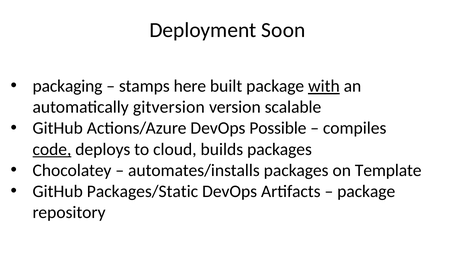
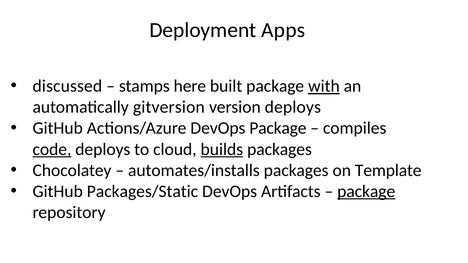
Soon: Soon -> Apps
packaging: packaging -> discussed
version scalable: scalable -> deploys
DevOps Possible: Possible -> Package
builds underline: none -> present
package at (366, 191) underline: none -> present
